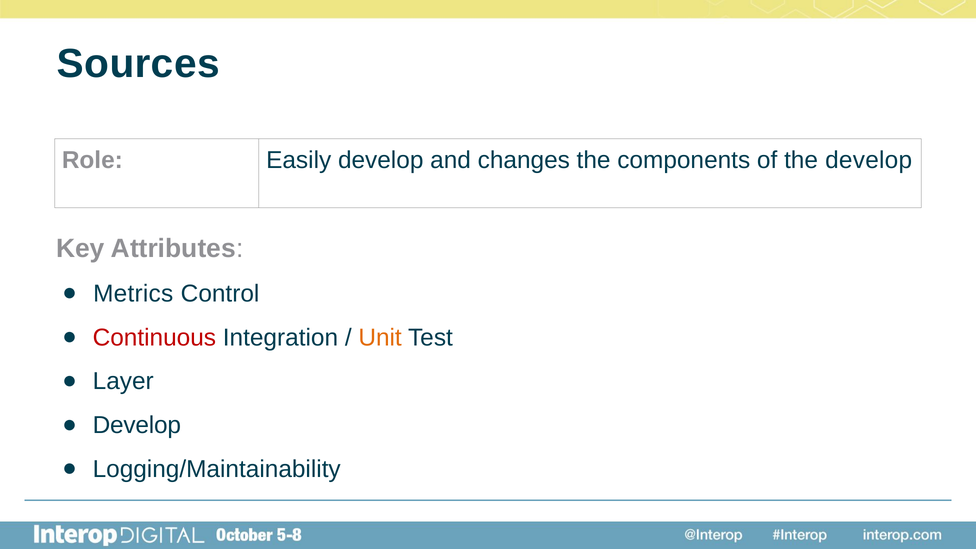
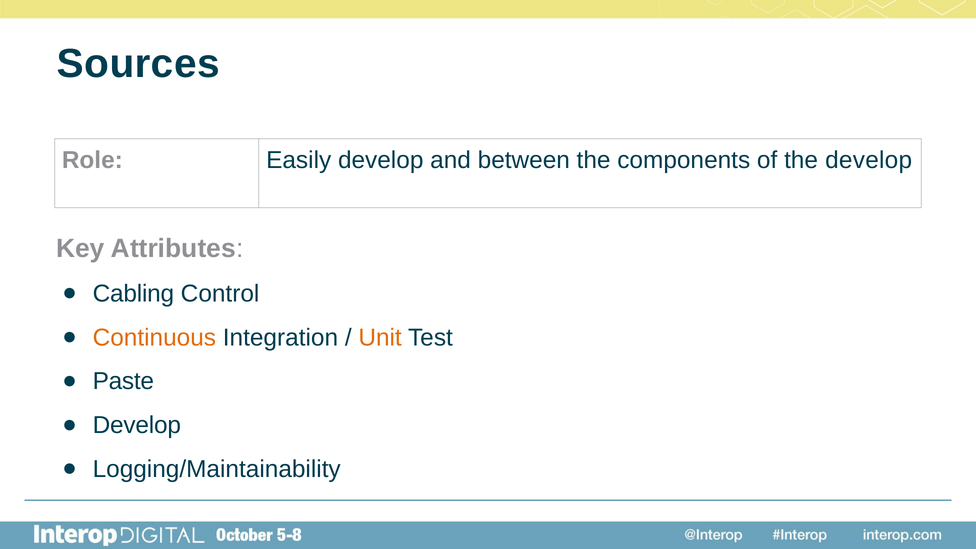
changes: changes -> between
Metrics: Metrics -> Cabling
Continuous colour: red -> orange
Layer: Layer -> Paste
